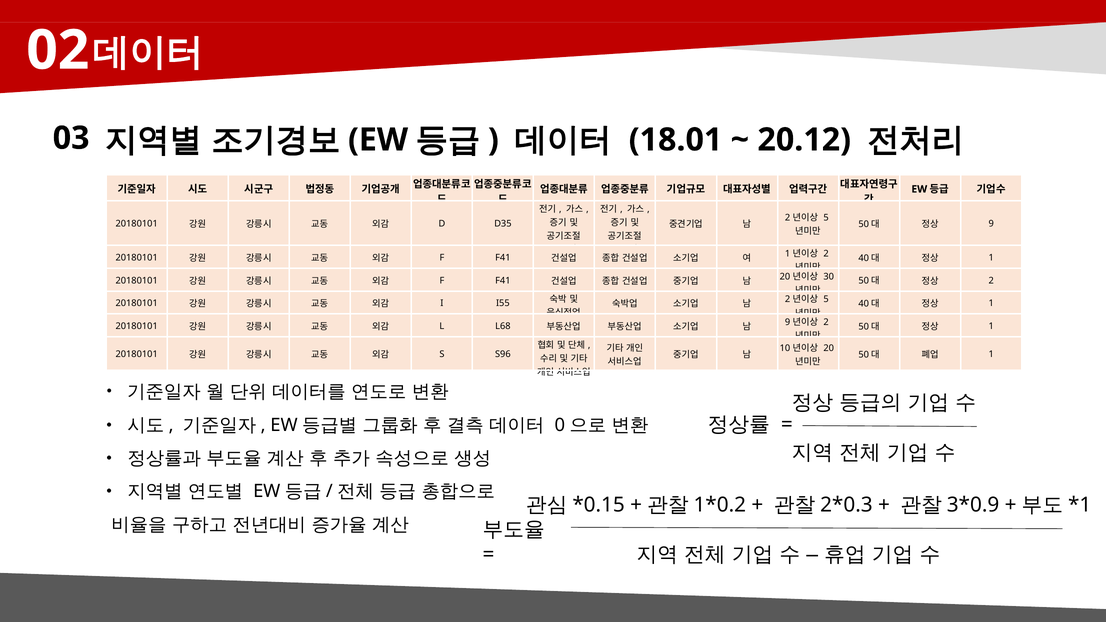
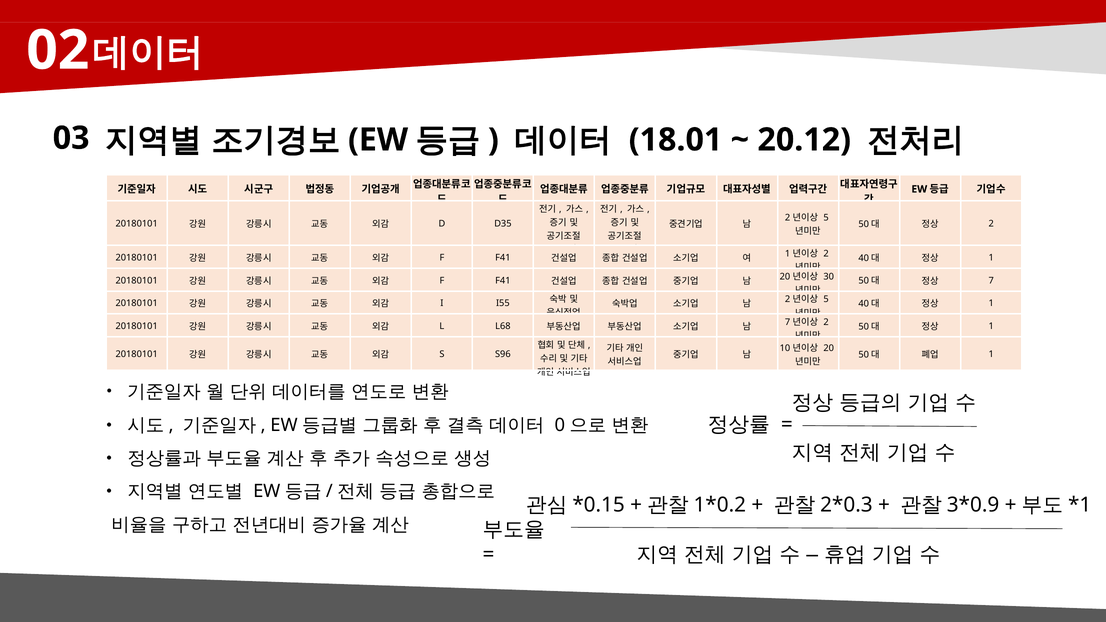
9 at (991, 224): 9 -> 2
2 at (991, 281): 2 -> 7
9 at (788, 322): 9 -> 7
